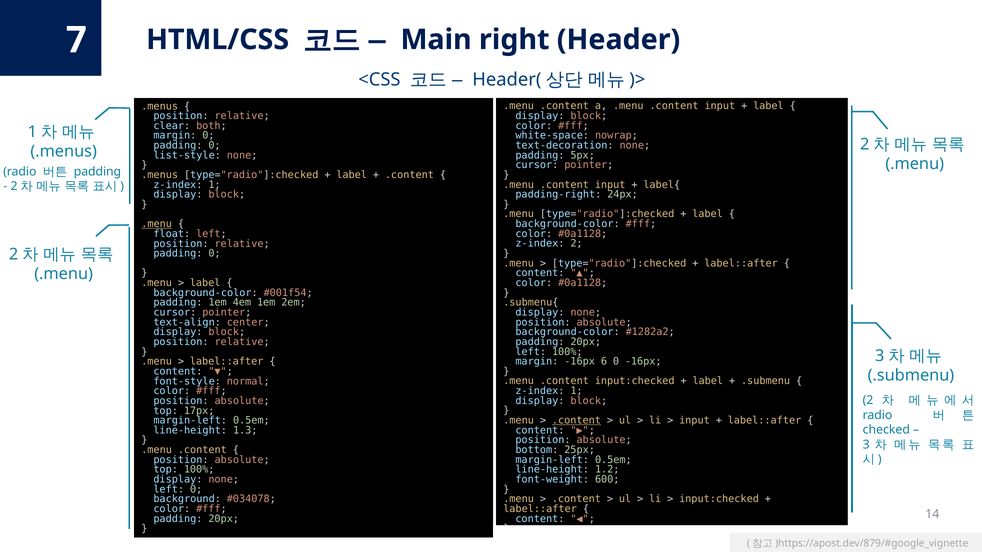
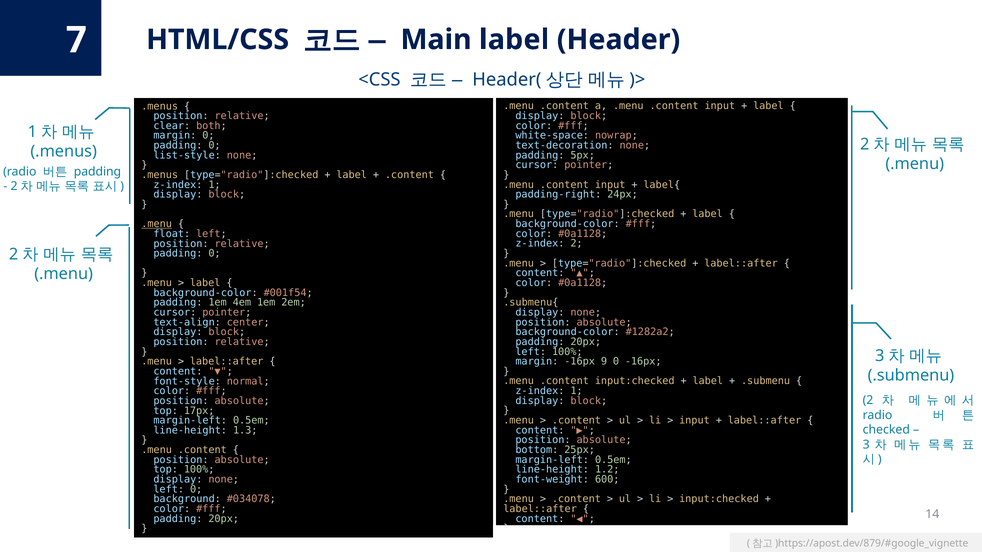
Main right: right -> label
6: 6 -> 9
.content at (576, 421) underline: present -> none
